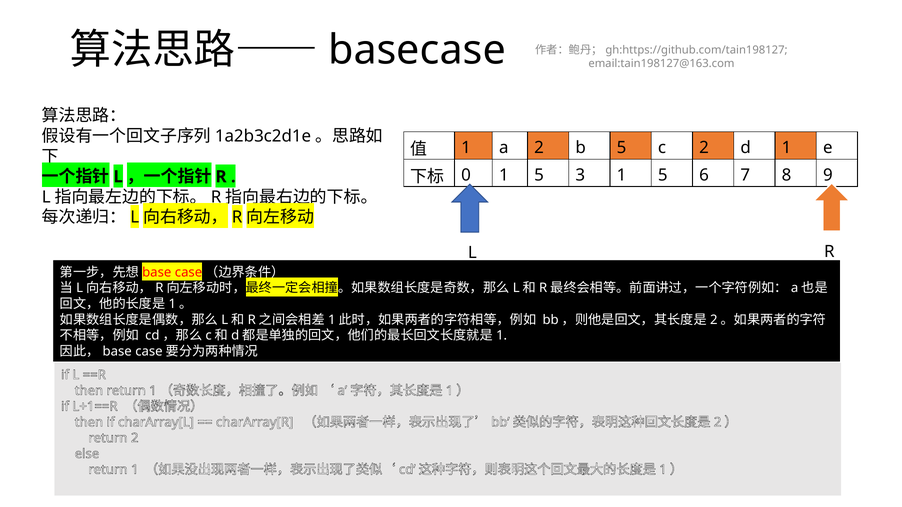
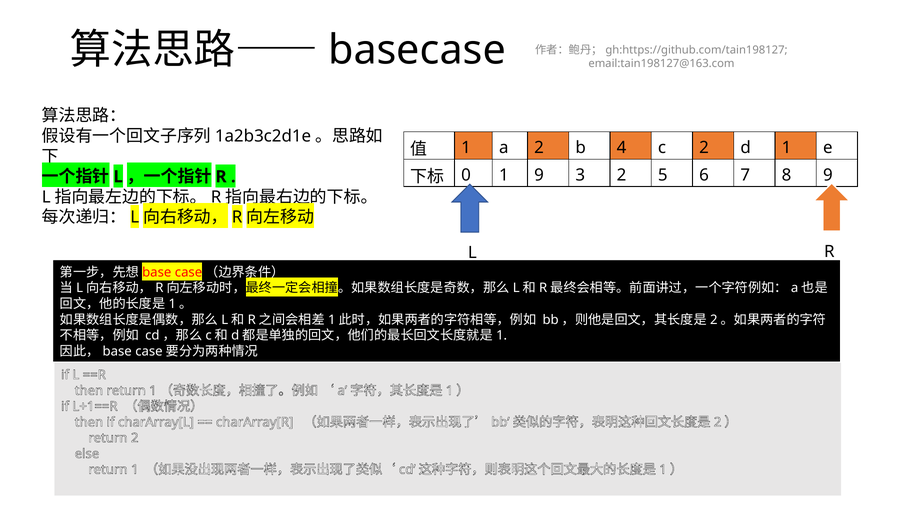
b 5: 5 -> 4
5 at (539, 175): 5 -> 9
3 1: 1 -> 2
